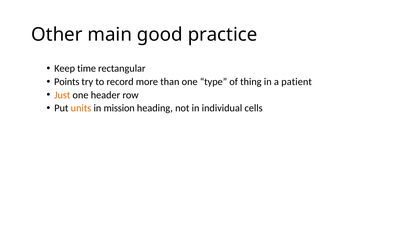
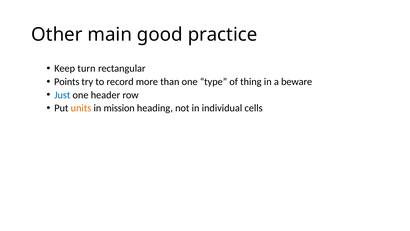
time: time -> turn
patient: patient -> beware
Just colour: orange -> blue
